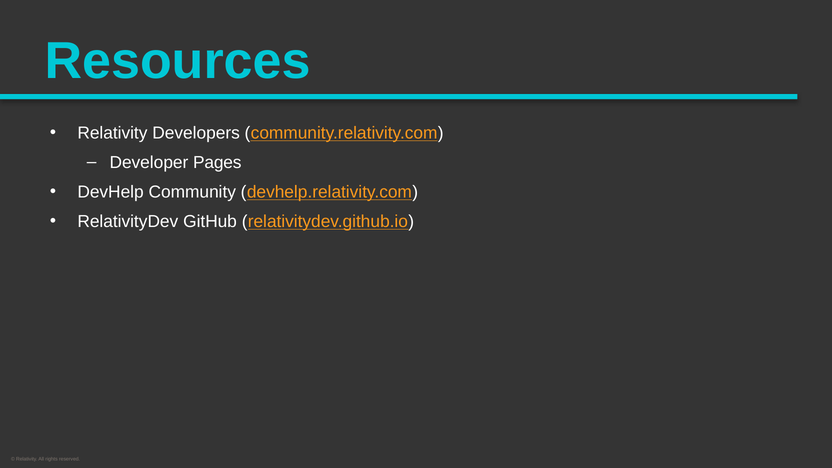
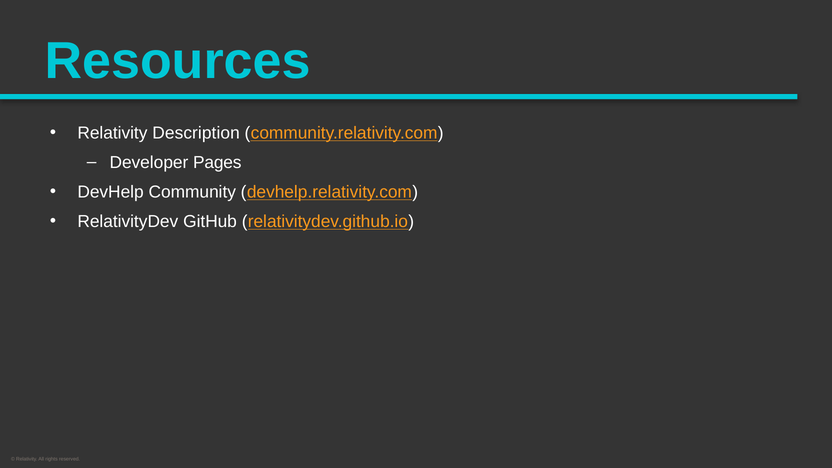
Developers: Developers -> Description
